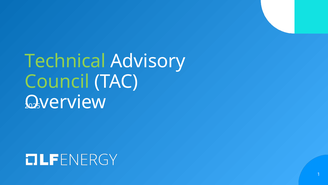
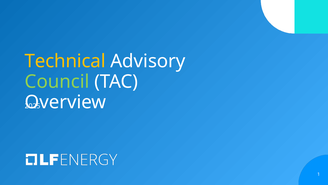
Technical colour: light green -> yellow
